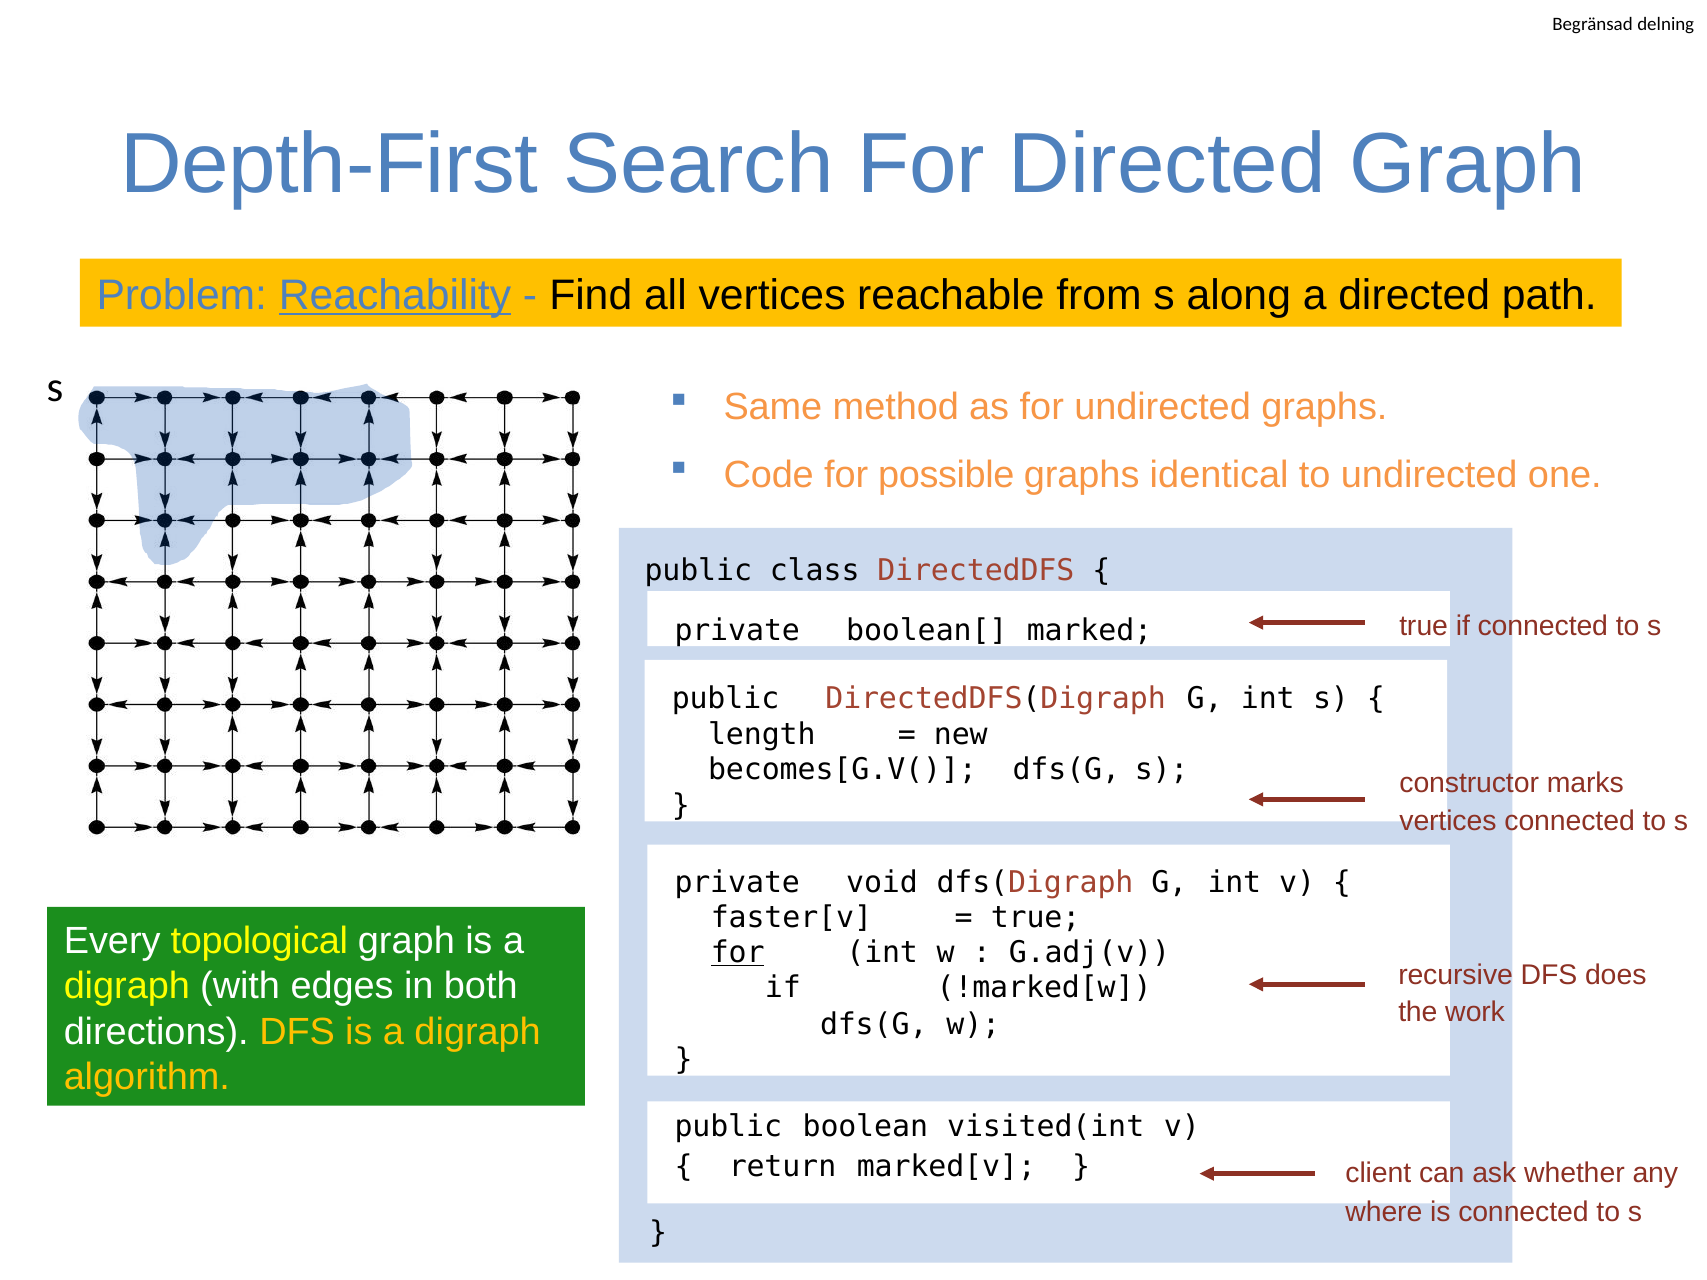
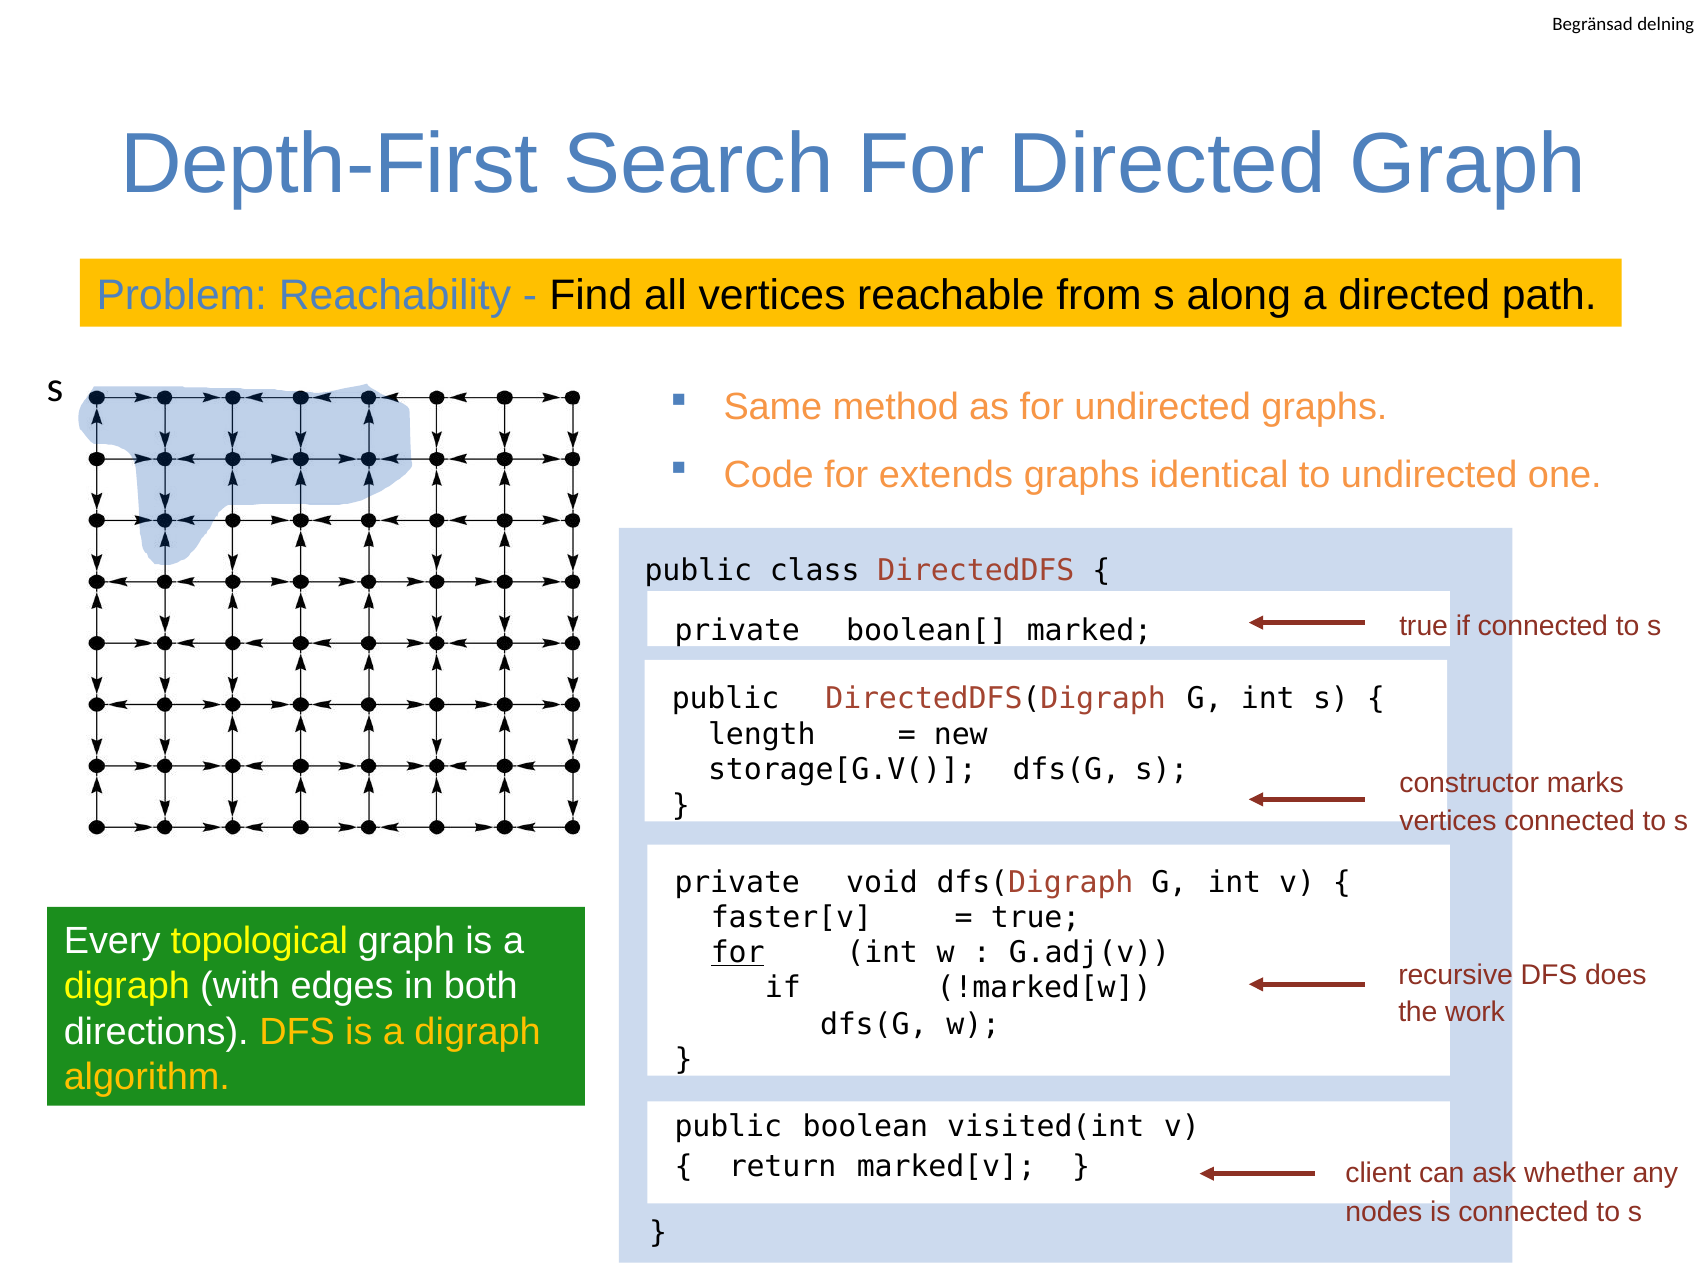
Reachability underline: present -> none
possible: possible -> extends
becomes[G.V(: becomes[G.V( -> storage[G.V(
where: where -> nodes
